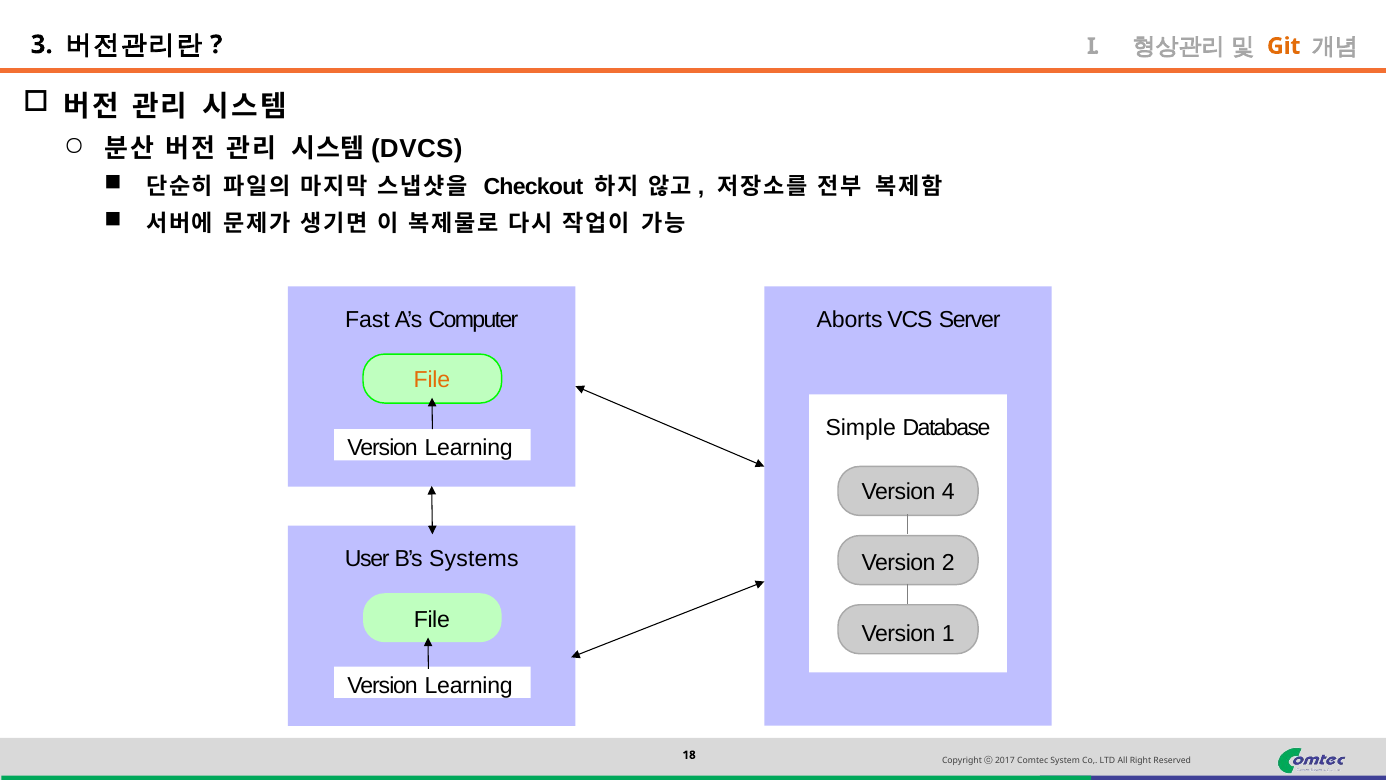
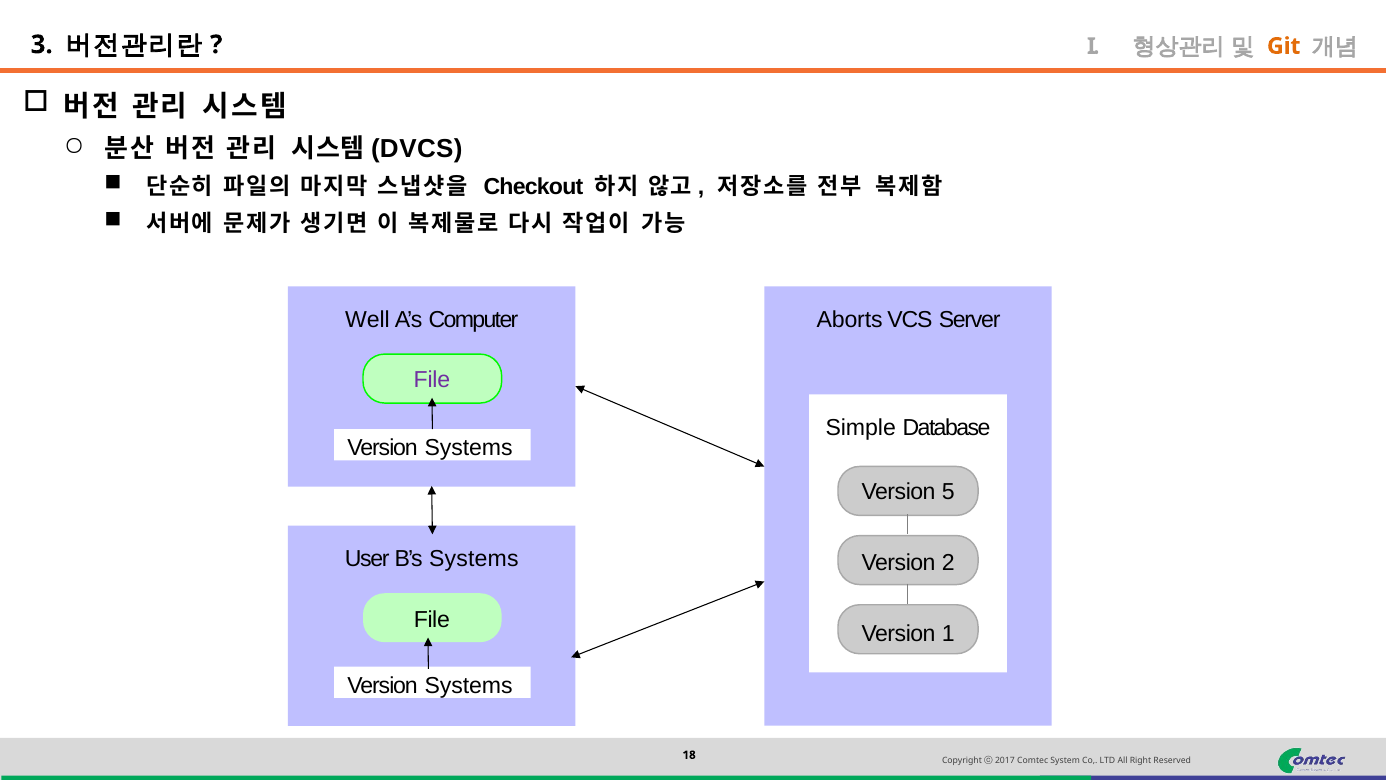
Fast: Fast -> Well
File at (432, 380) colour: orange -> purple
Learning at (469, 448): Learning -> Systems
4: 4 -> 5
Learning at (469, 685): Learning -> Systems
